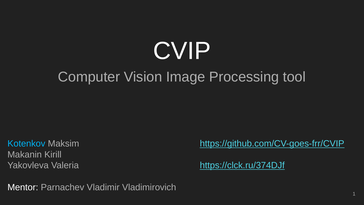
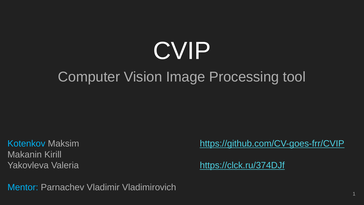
Mentor colour: white -> light blue
